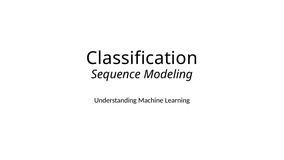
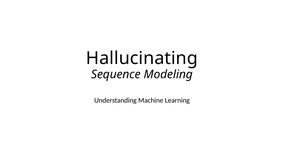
Classification: Classification -> Hallucinating
